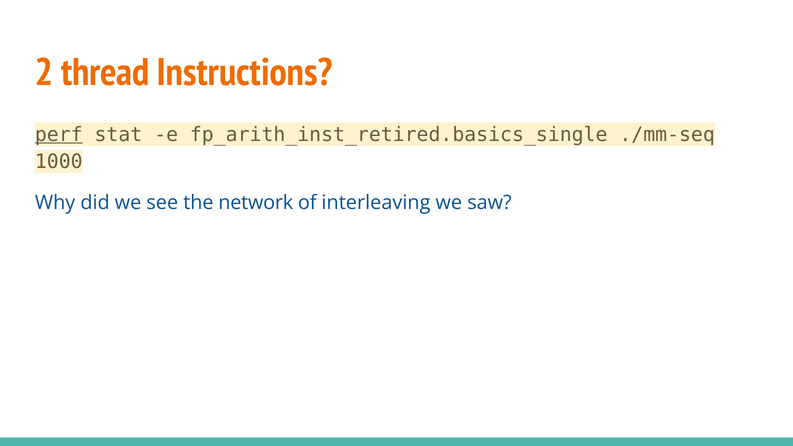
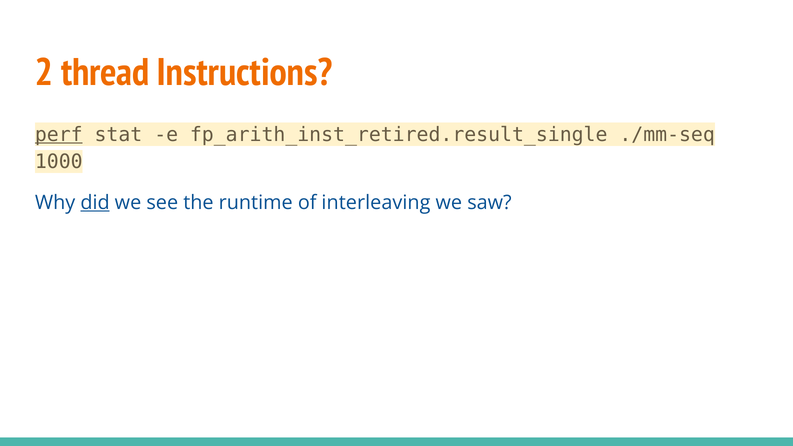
fp_arith_inst_retired.basics_single: fp_arith_inst_retired.basics_single -> fp_arith_inst_retired.result_single
did underline: none -> present
network: network -> runtime
